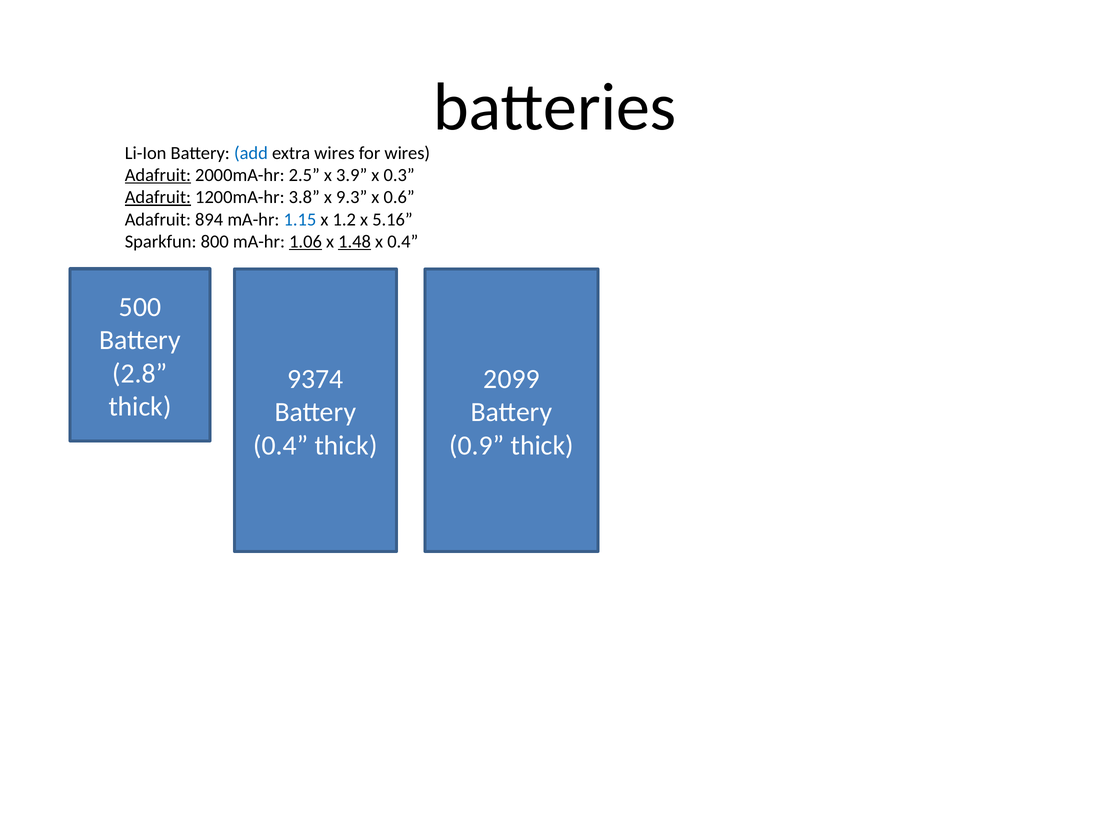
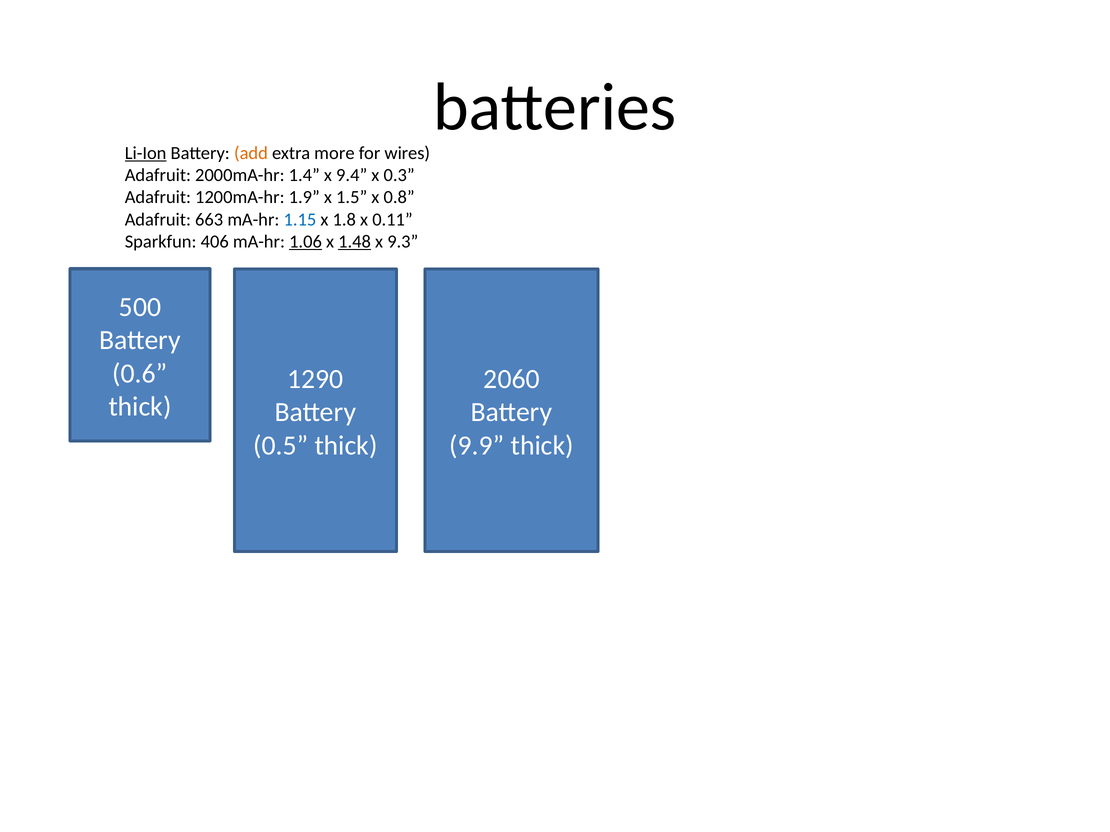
Li-Ion underline: none -> present
add colour: blue -> orange
extra wires: wires -> more
Adafruit at (158, 175) underline: present -> none
2.5: 2.5 -> 1.4
3.9: 3.9 -> 9.4
Adafruit at (158, 197) underline: present -> none
3.8: 3.8 -> 1.9
9.3: 9.3 -> 1.5
0.6: 0.6 -> 0.8
894: 894 -> 663
1.2: 1.2 -> 1.8
5.16: 5.16 -> 0.11
800: 800 -> 406
x 0.4: 0.4 -> 9.3
2.8: 2.8 -> 0.6
9374: 9374 -> 1290
2099: 2099 -> 2060
0.4 at (281, 446): 0.4 -> 0.5
0.9: 0.9 -> 9.9
